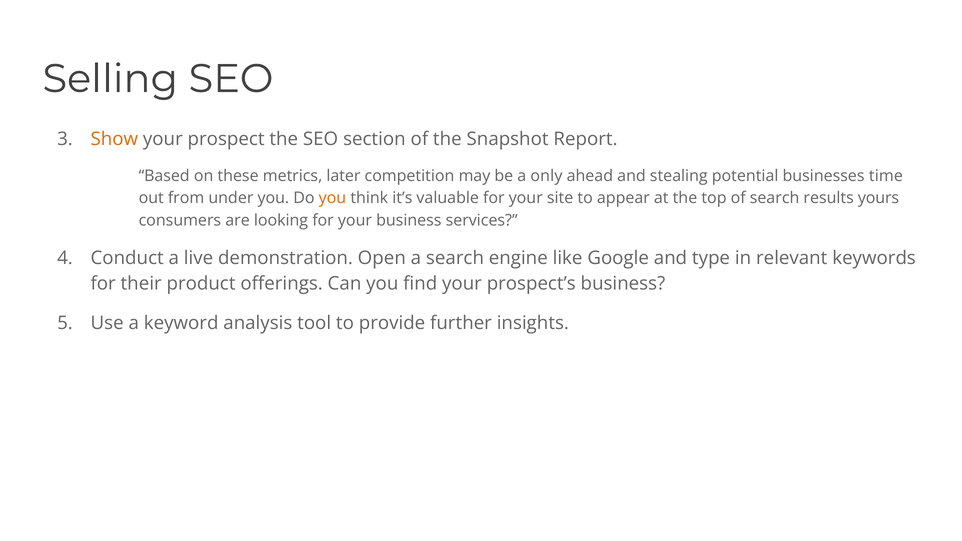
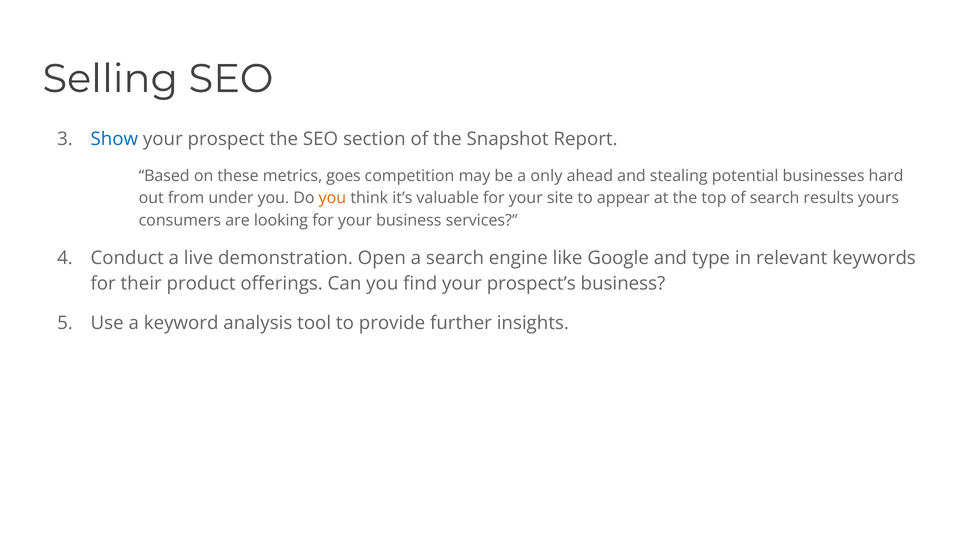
Show colour: orange -> blue
later: later -> goes
time: time -> hard
